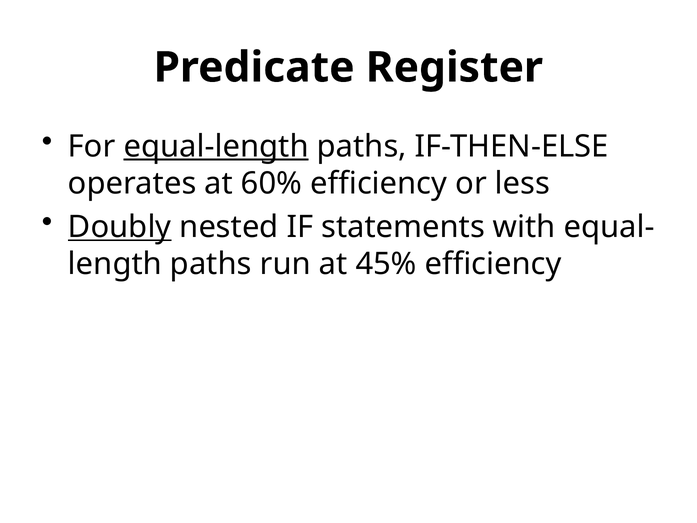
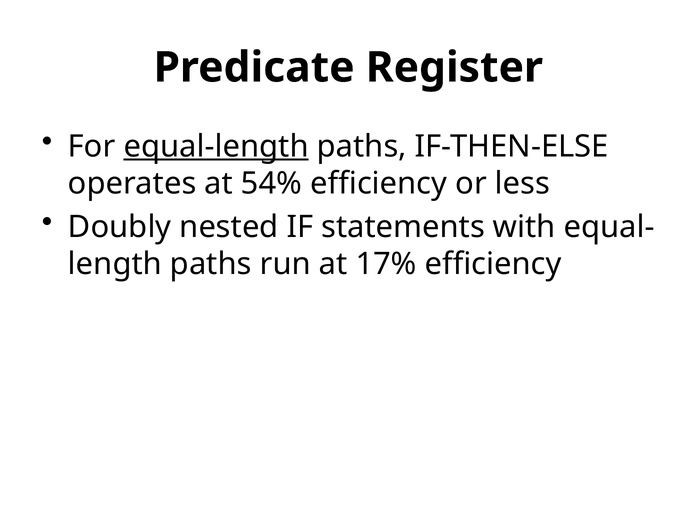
60%: 60% -> 54%
Doubly underline: present -> none
45%: 45% -> 17%
